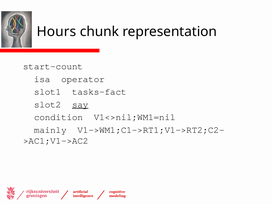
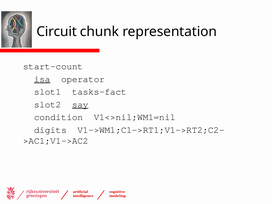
Hours: Hours -> Circuit
isa underline: none -> present
mainly: mainly -> digits
